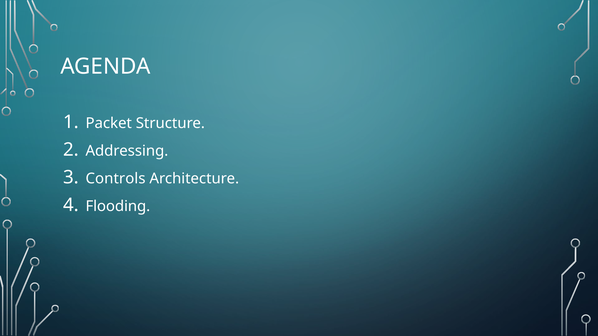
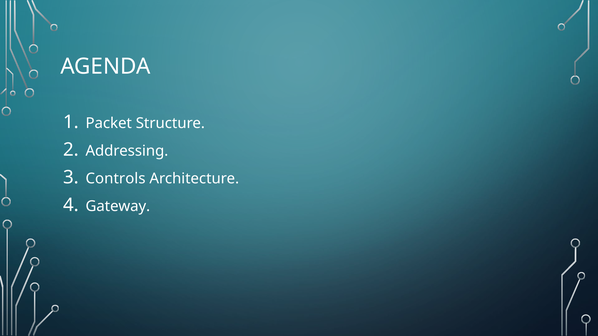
Flooding: Flooding -> Gateway
